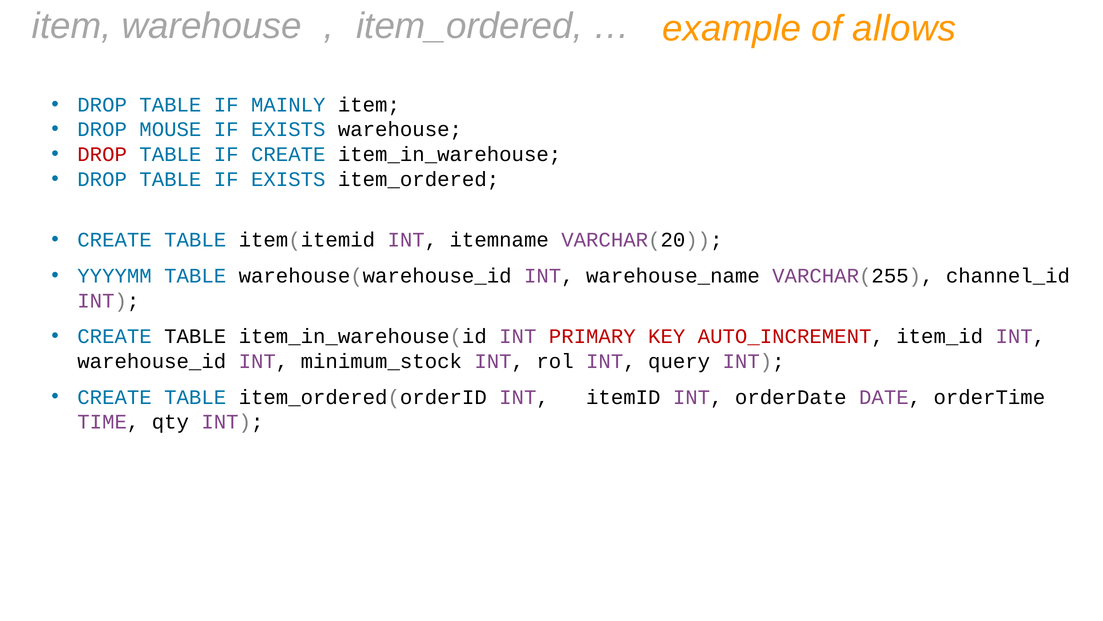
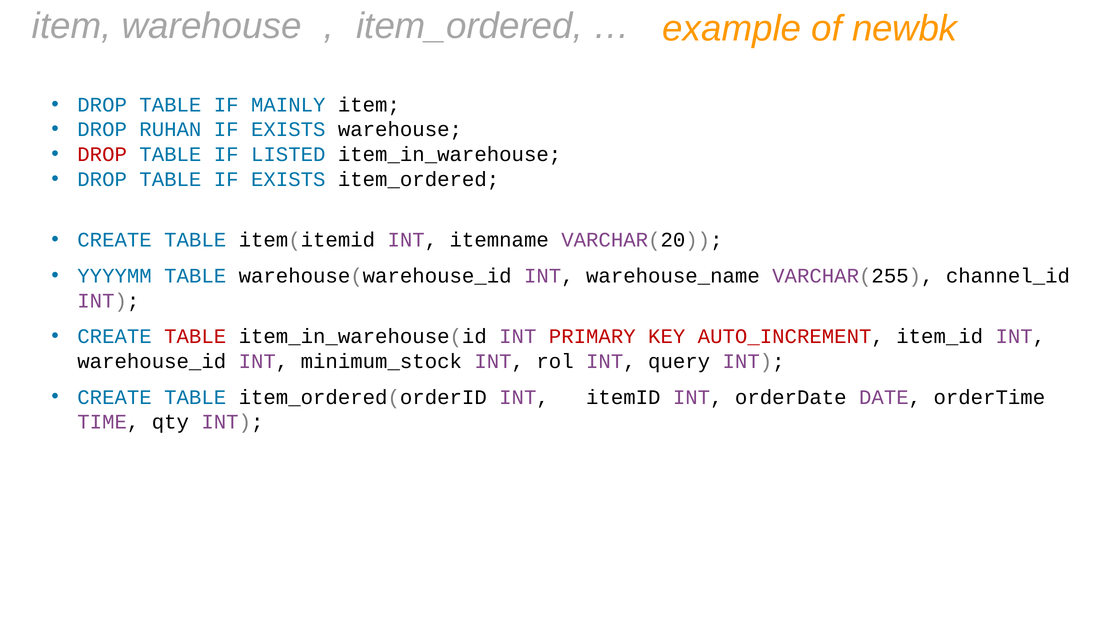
allows: allows -> newbk
MOUSE: MOUSE -> RUHAN
IF CREATE: CREATE -> LISTED
TABLE at (195, 336) colour: black -> red
